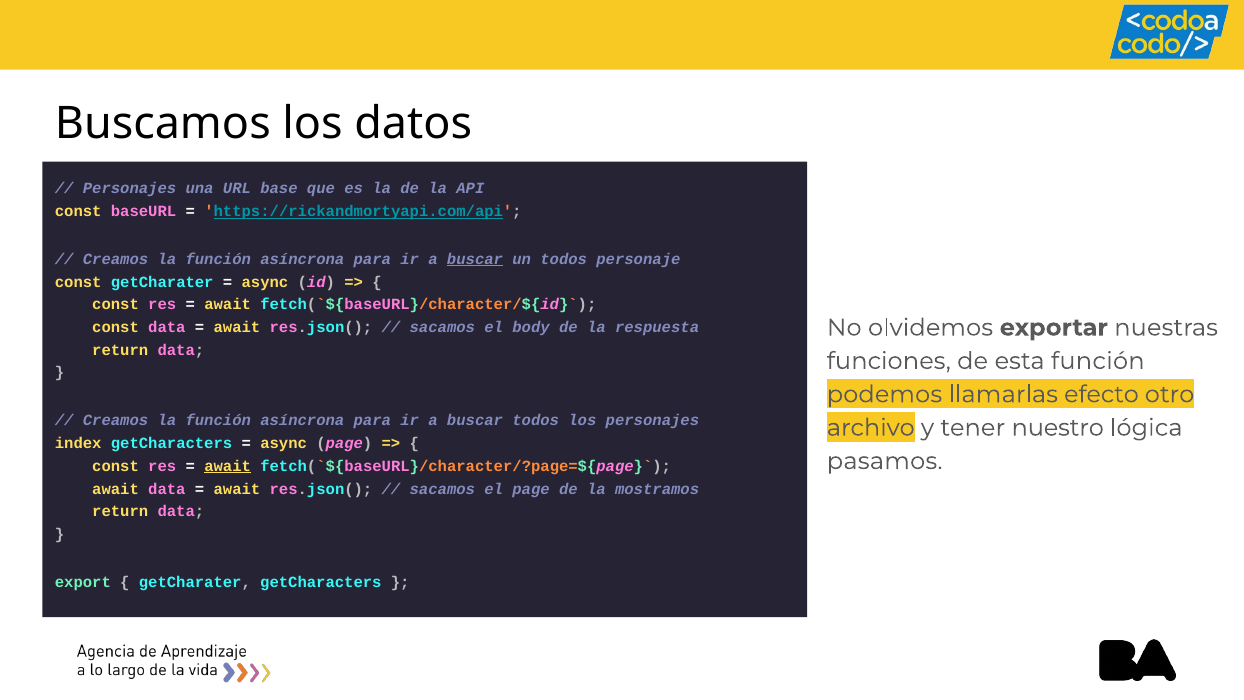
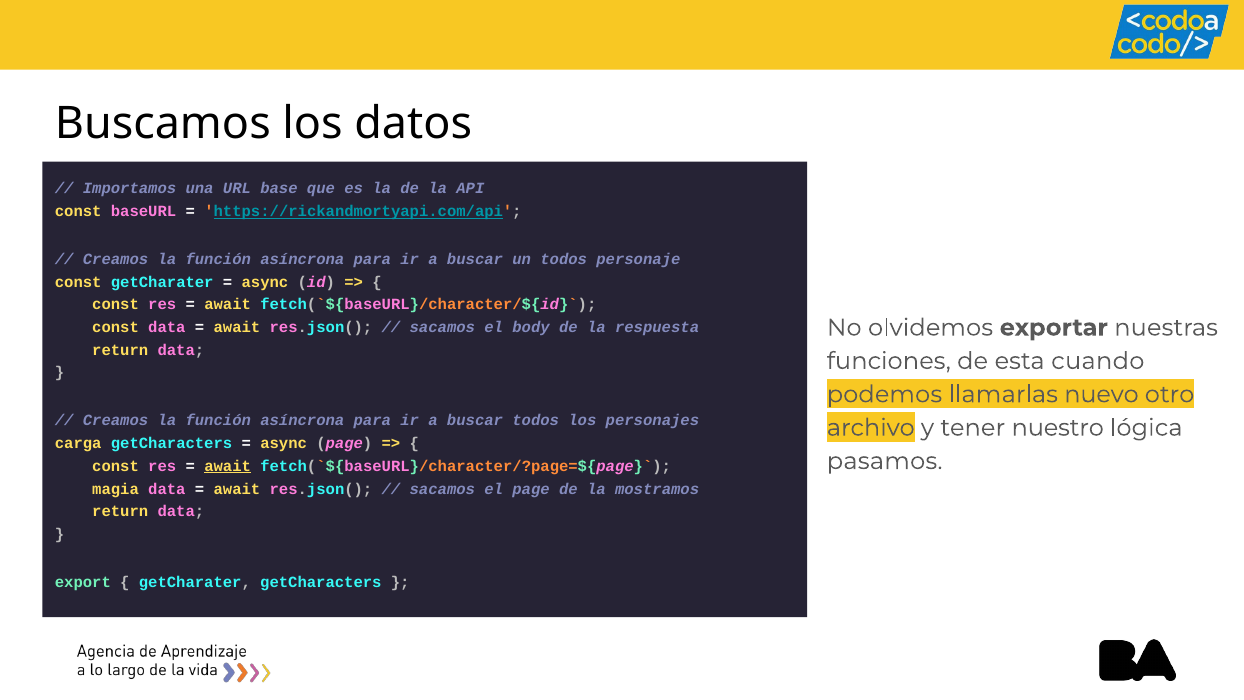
Personajes at (130, 188): Personajes -> Importamos
buscar at (475, 259) underline: present -> none
esta función: función -> cuando
efecto: efecto -> nuevo
index: index -> carga
await at (116, 489): await -> magia
